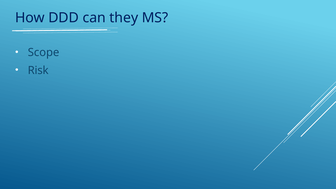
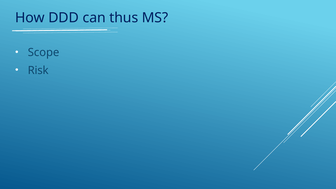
they: they -> thus
